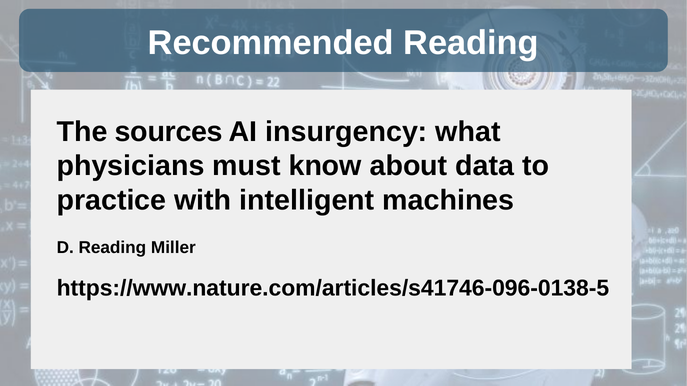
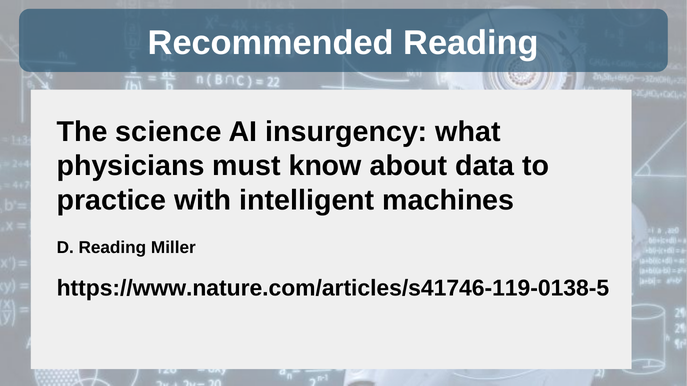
sources: sources -> science
https://www.nature.com/articles/s41746-096-0138-5: https://www.nature.com/articles/s41746-096-0138-5 -> https://www.nature.com/articles/s41746-119-0138-5
